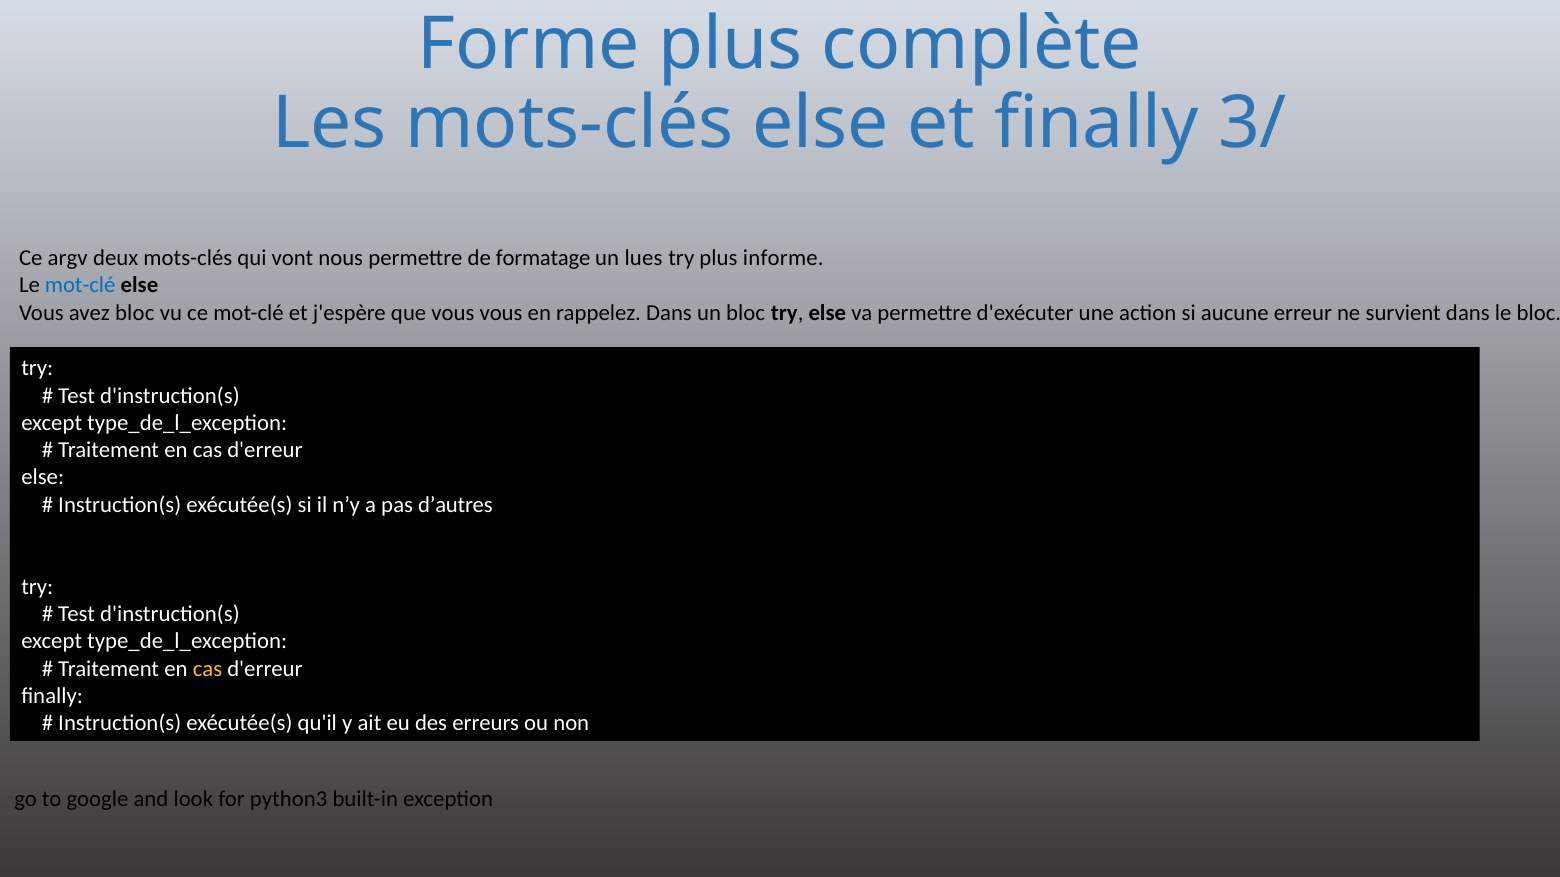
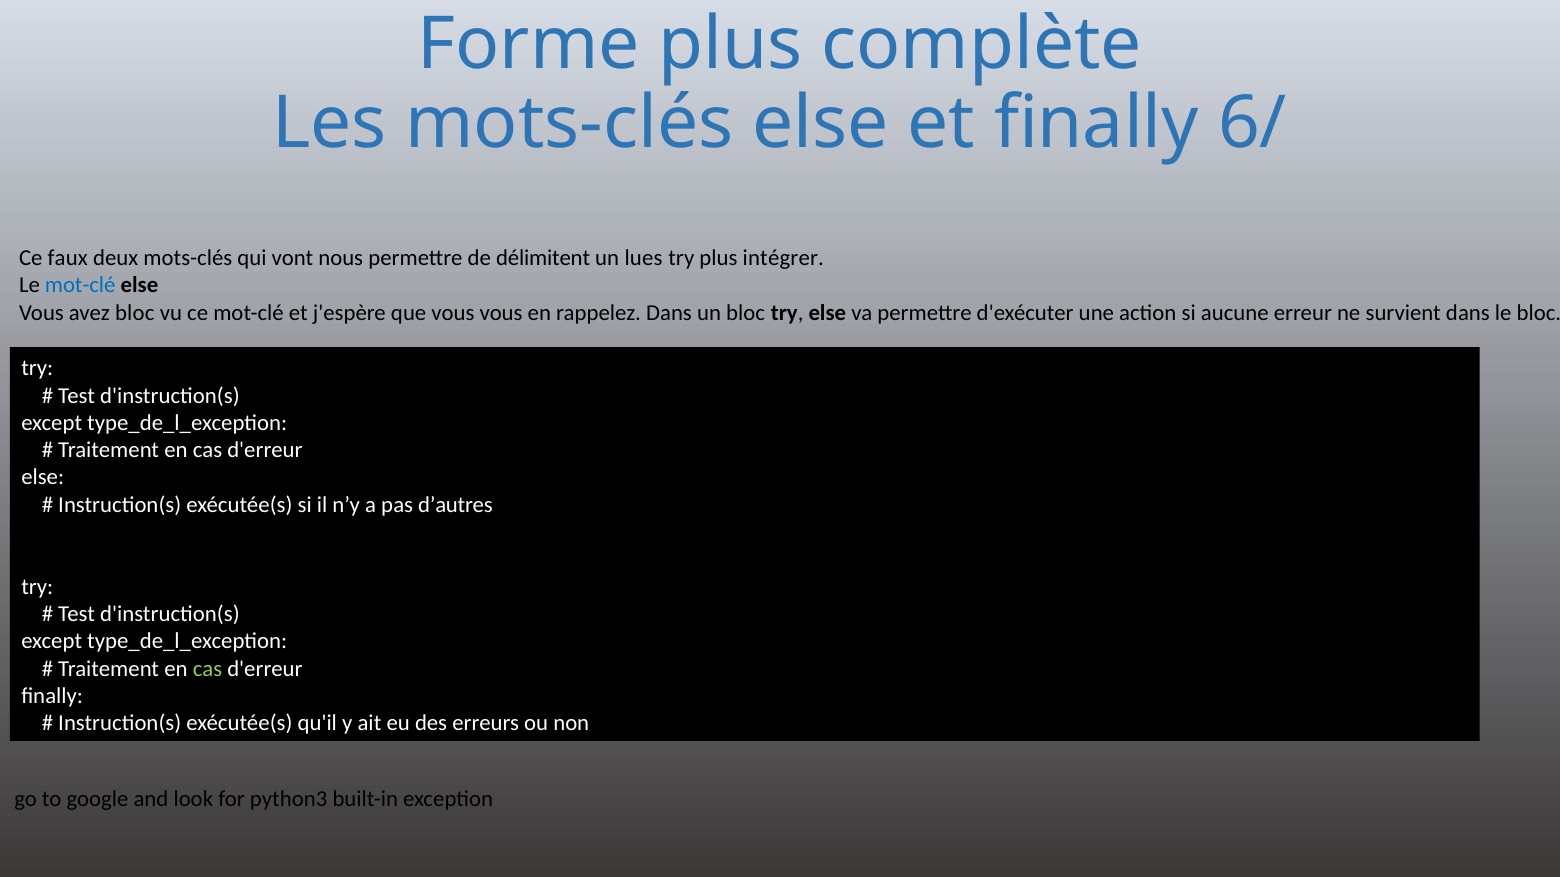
3/: 3/ -> 6/
argv: argv -> faux
formatage: formatage -> délimitent
informe: informe -> intégrer
cas at (208, 669) colour: yellow -> light green
